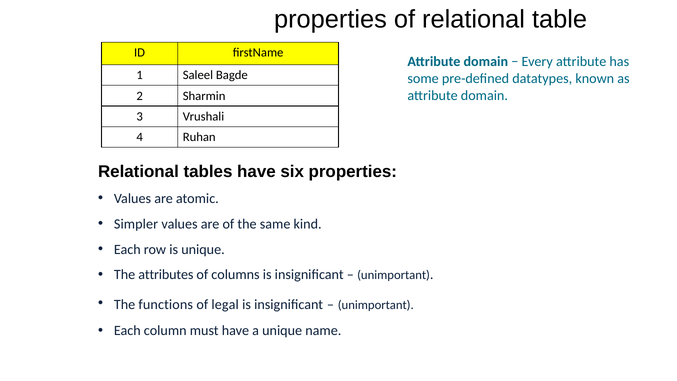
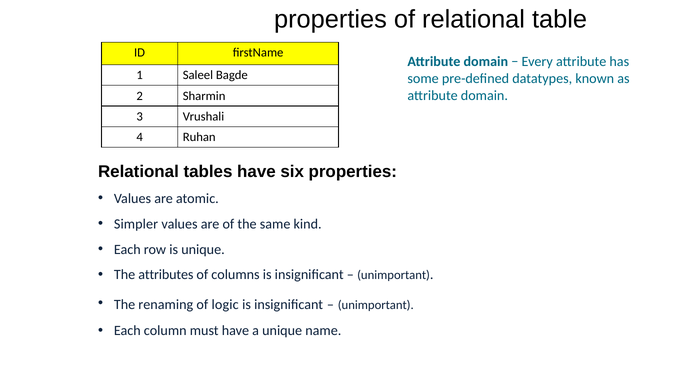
functions: functions -> renaming
legal: legal -> logic
